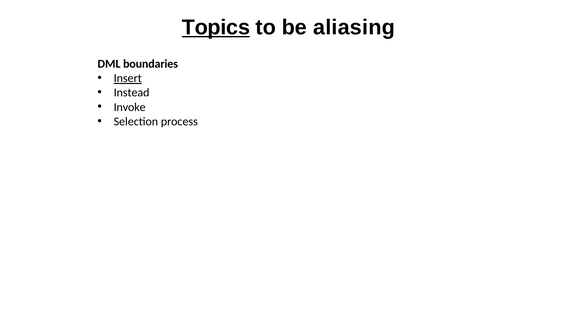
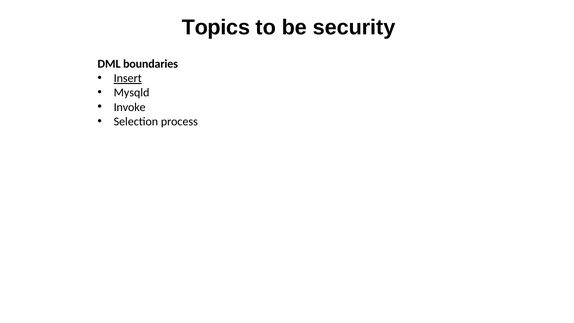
Topics underline: present -> none
aliasing: aliasing -> security
Instead: Instead -> Mysqld
